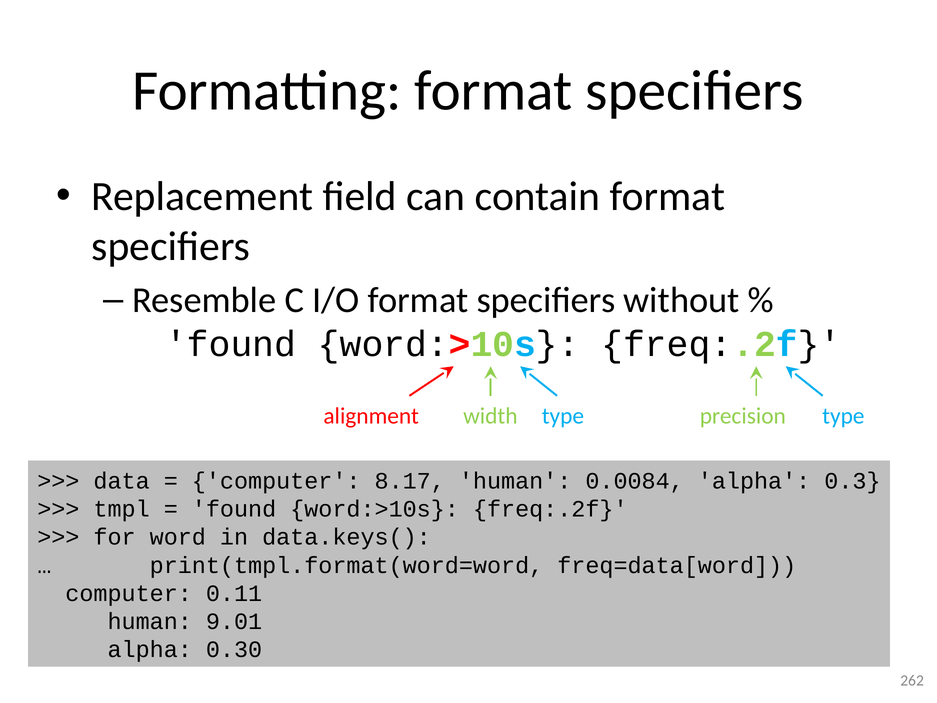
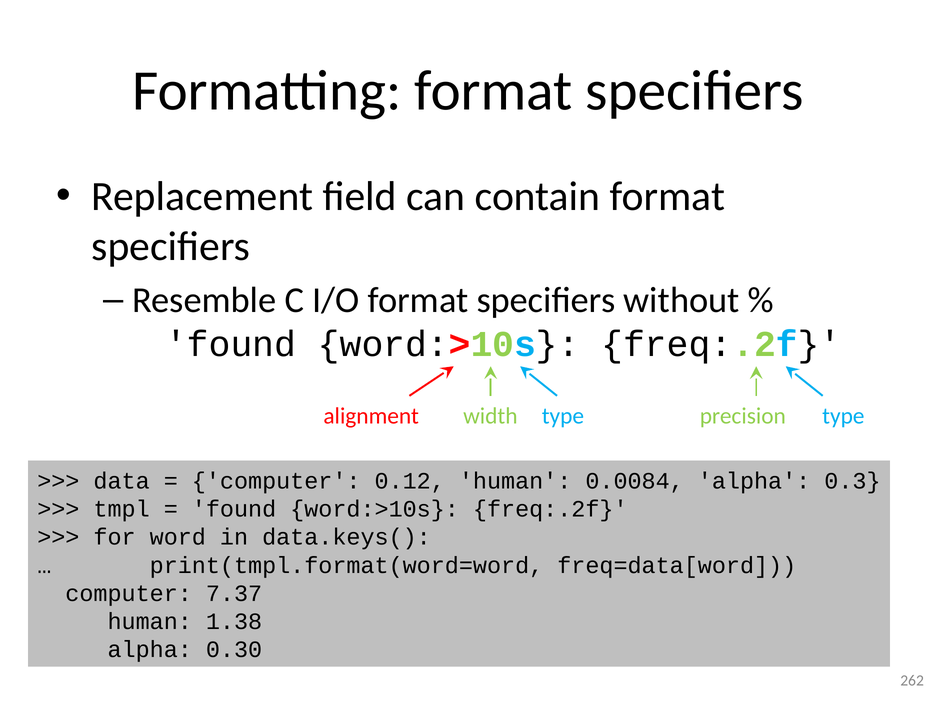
8.17: 8.17 -> 0.12
0.11: 0.11 -> 7.37
9.01: 9.01 -> 1.38
